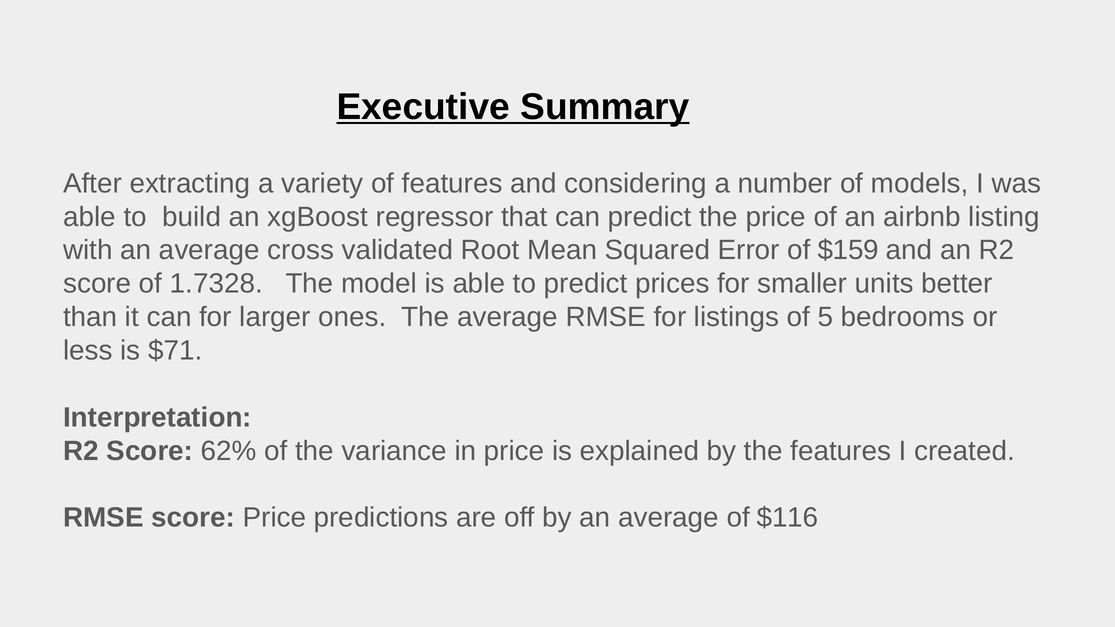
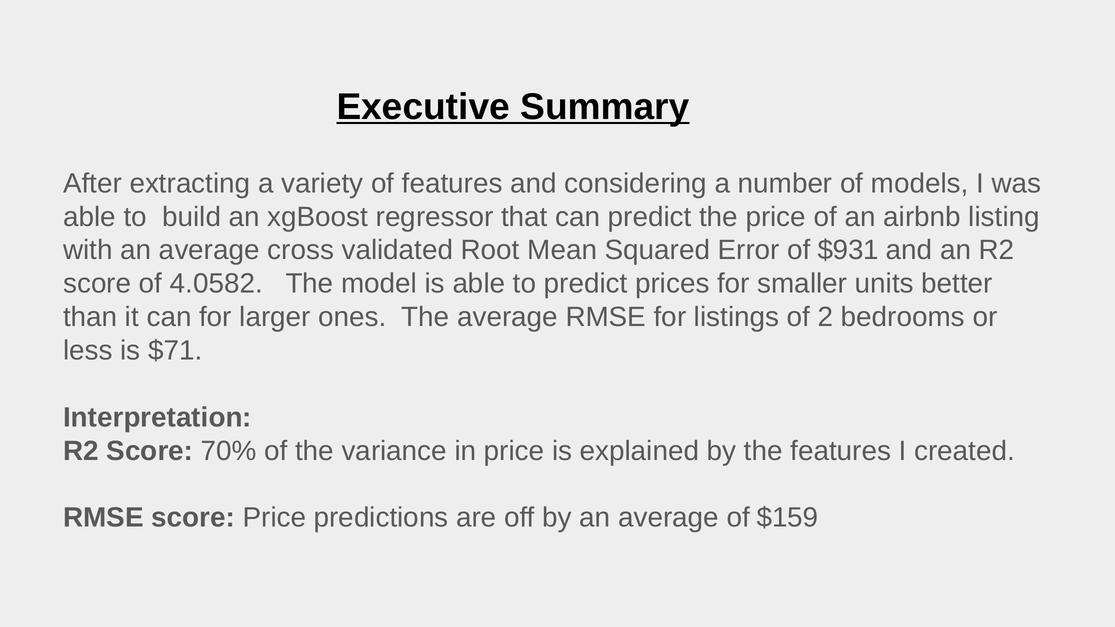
$159: $159 -> $931
1.7328: 1.7328 -> 4.0582
5: 5 -> 2
62%: 62% -> 70%
$116: $116 -> $159
